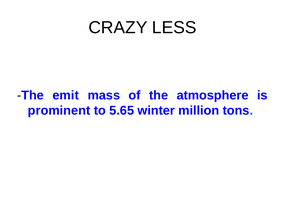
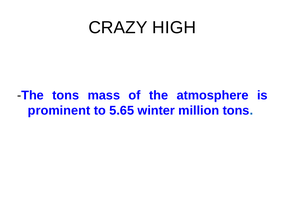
LESS: LESS -> HIGH
The emit: emit -> tons
